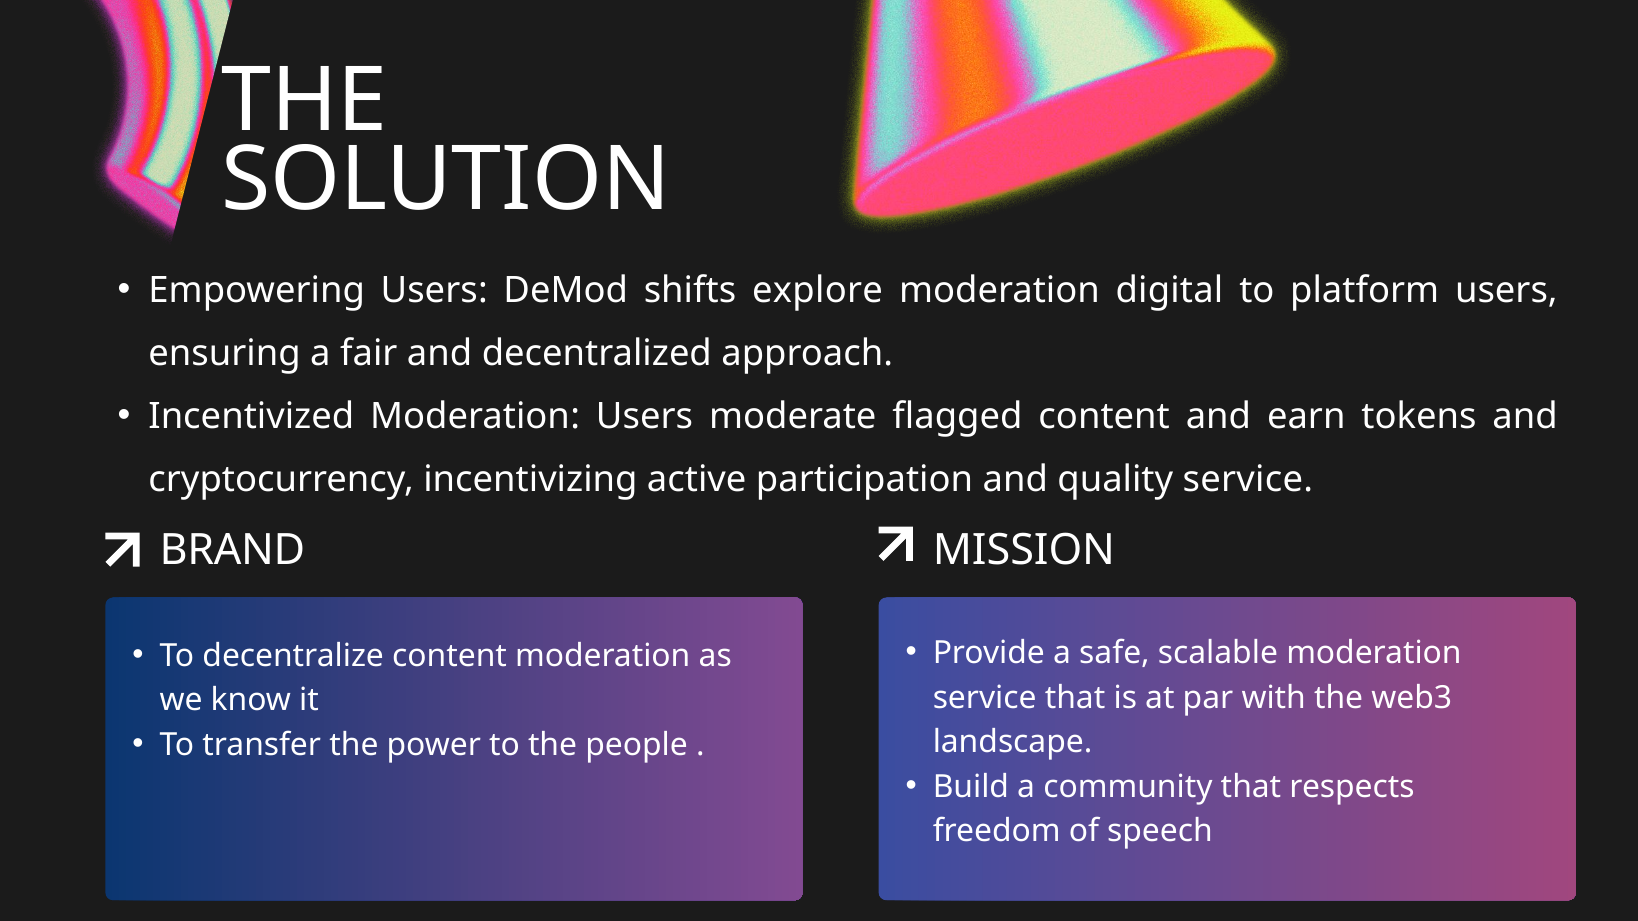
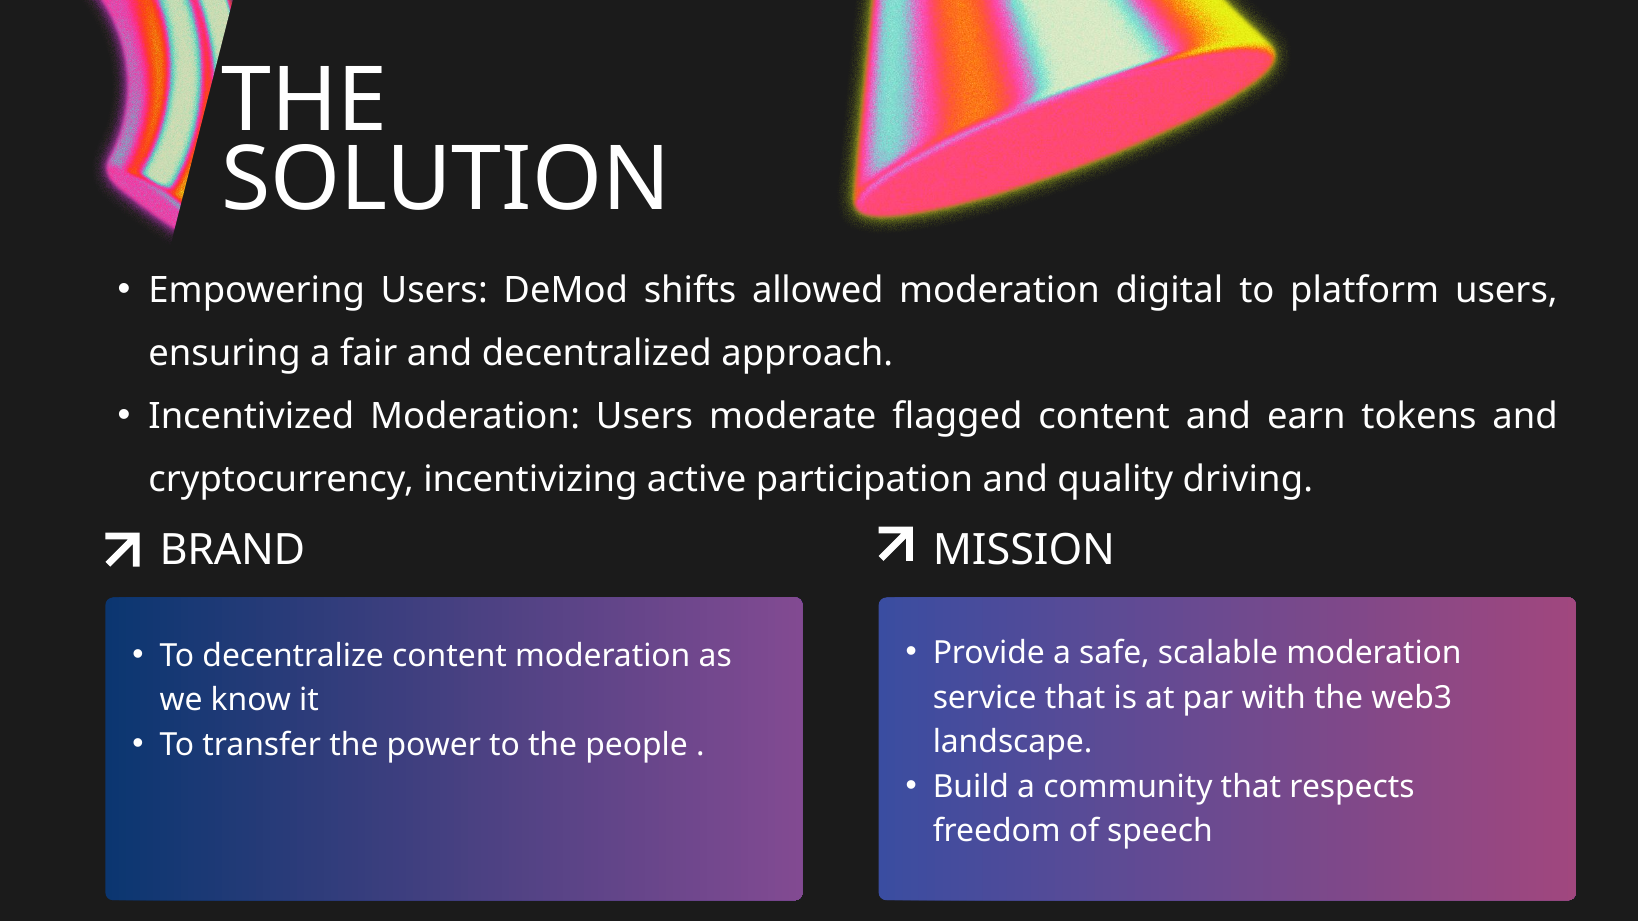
explore: explore -> allowed
quality service: service -> driving
